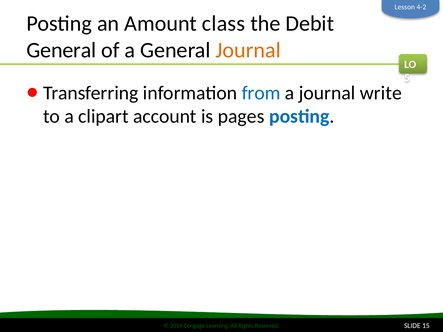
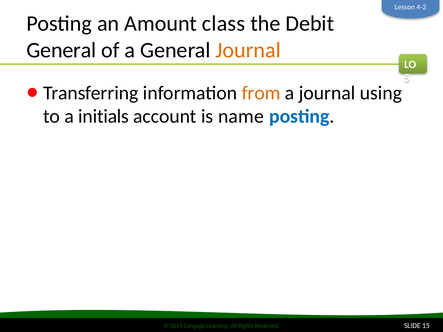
from colour: blue -> orange
write: write -> using
clipart: clipart -> initials
pages: pages -> name
